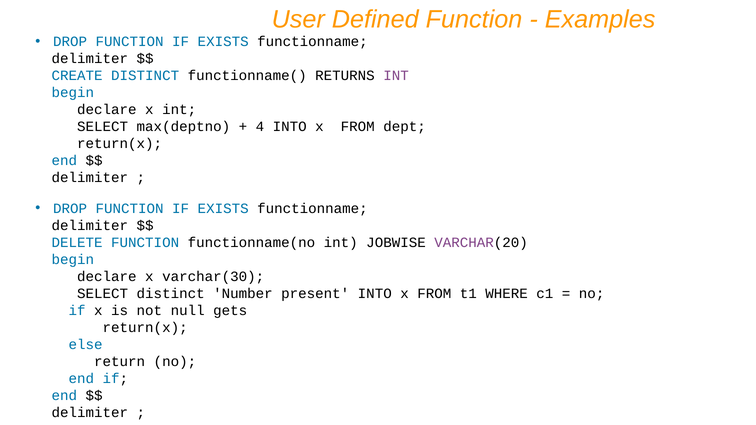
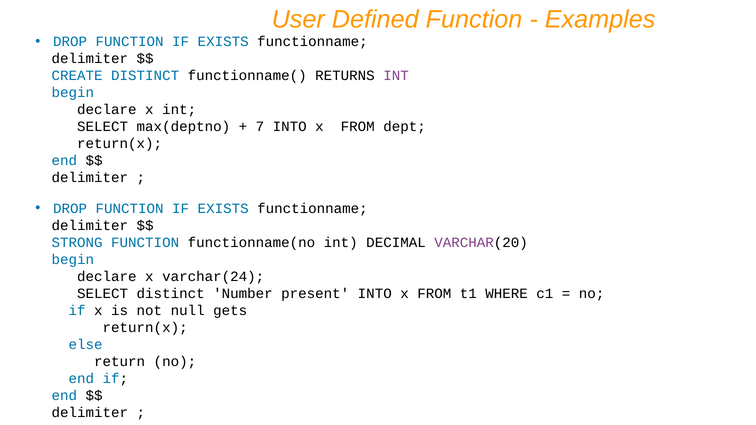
4: 4 -> 7
DELETE: DELETE -> STRONG
JOBWISE: JOBWISE -> DECIMAL
varchar(30: varchar(30 -> varchar(24
